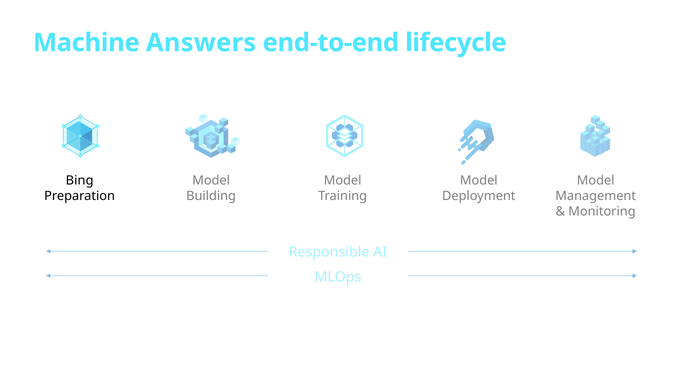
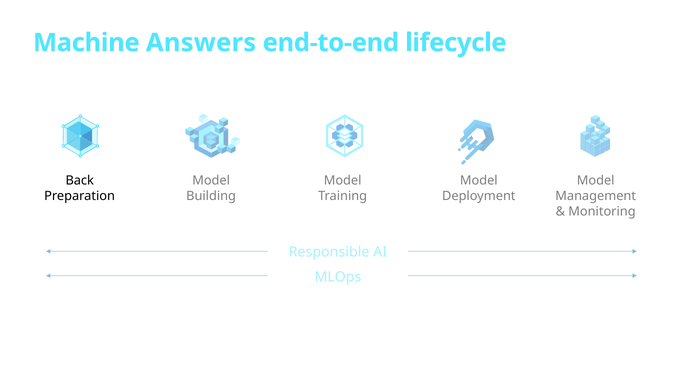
Bing: Bing -> Back
